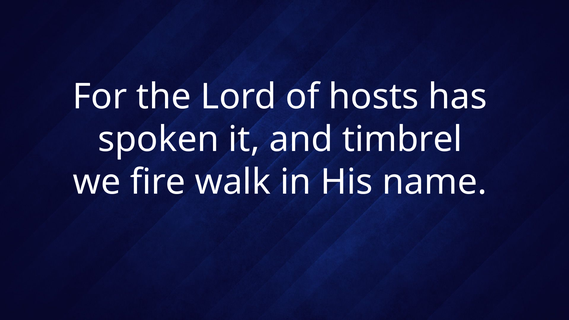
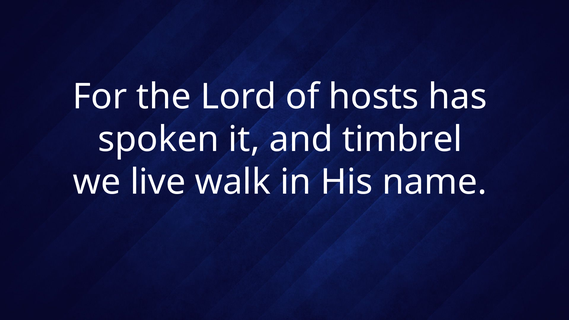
fire: fire -> live
